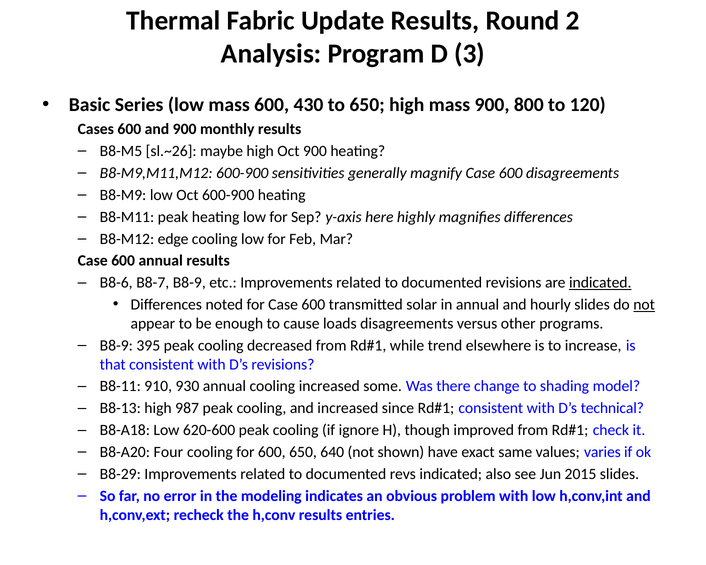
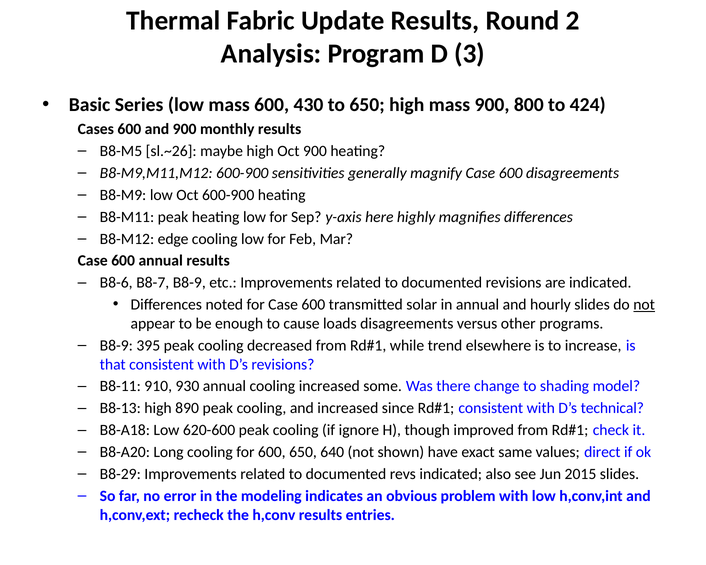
120: 120 -> 424
indicated at (600, 283) underline: present -> none
987: 987 -> 890
Four: Four -> Long
varies: varies -> direct
